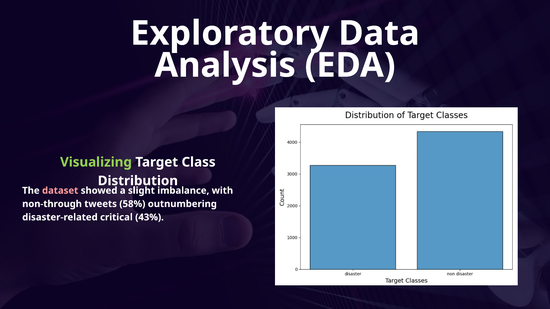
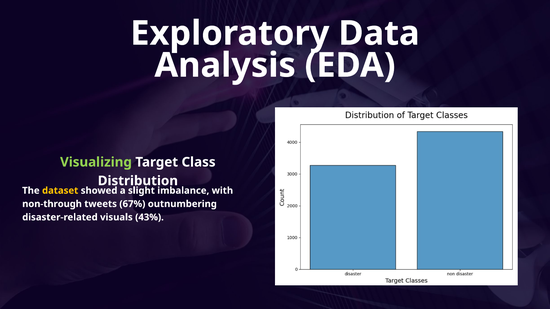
dataset colour: pink -> yellow
58%: 58% -> 67%
critical: critical -> visuals
